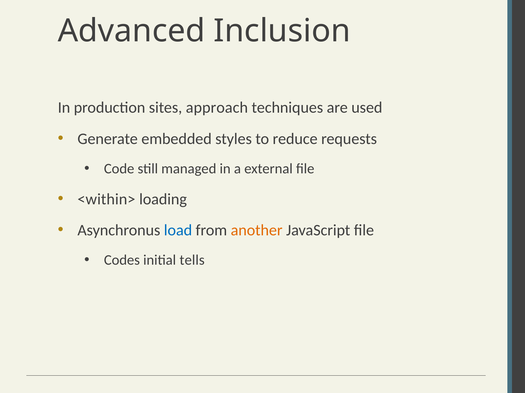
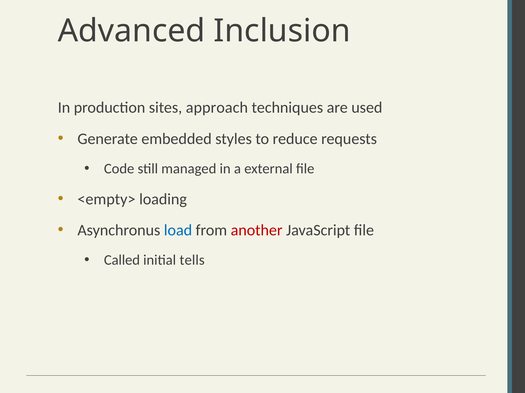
<within>: <within> -> <empty>
another colour: orange -> red
Codes: Codes -> Called
